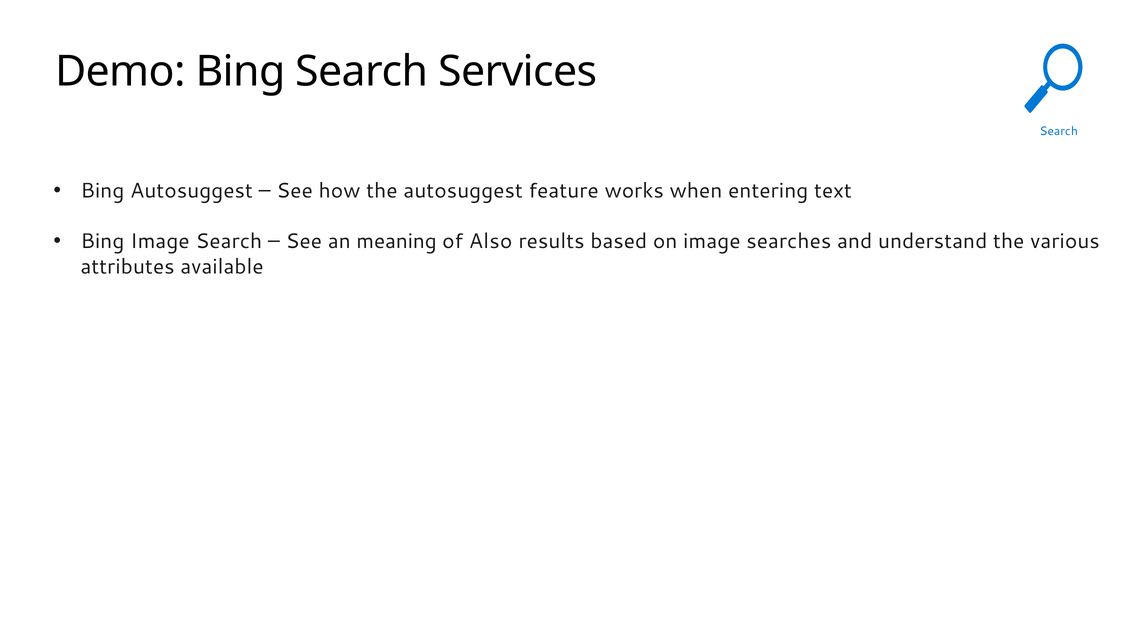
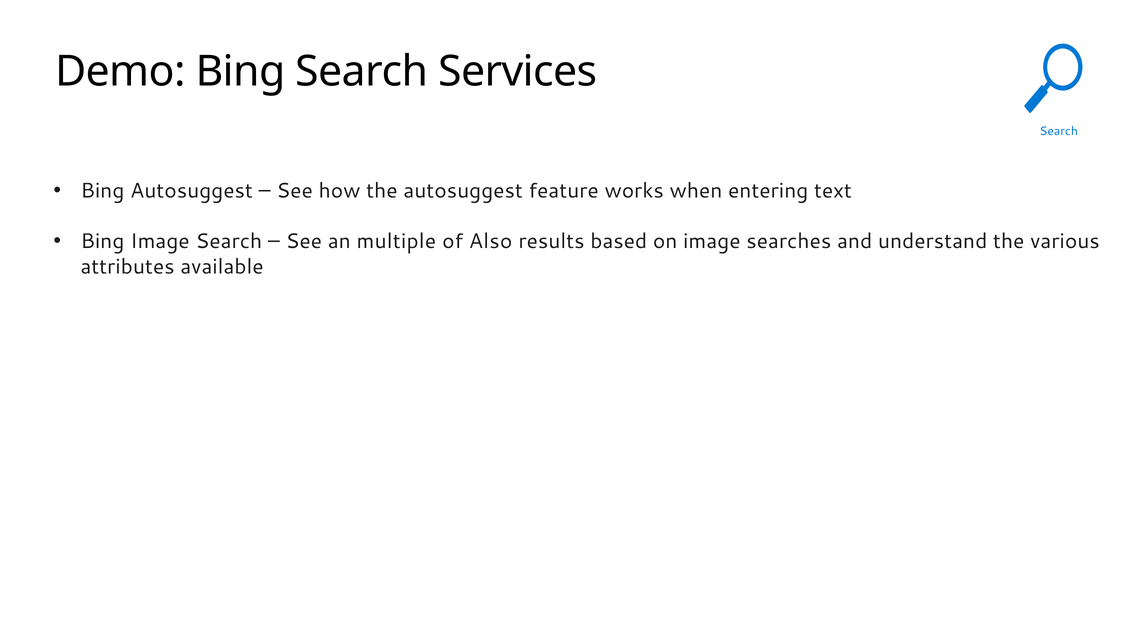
meaning: meaning -> multiple
